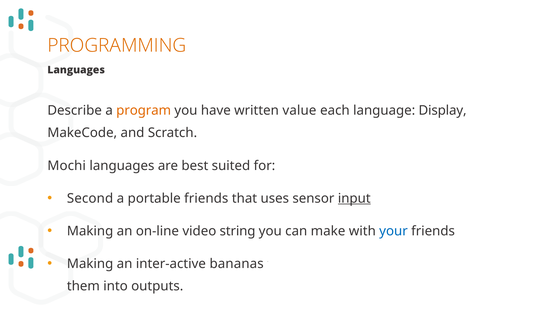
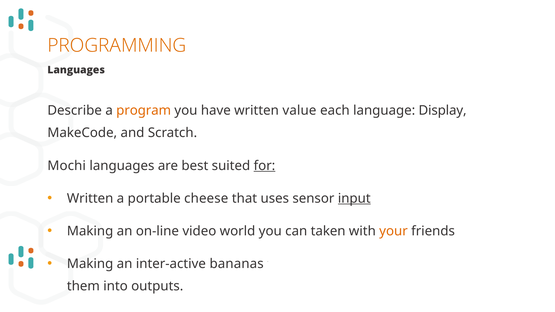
for underline: none -> present
Second at (90, 199): Second -> Written
portable friends: friends -> cheese
string: string -> world
make: make -> taken
your colour: blue -> orange
